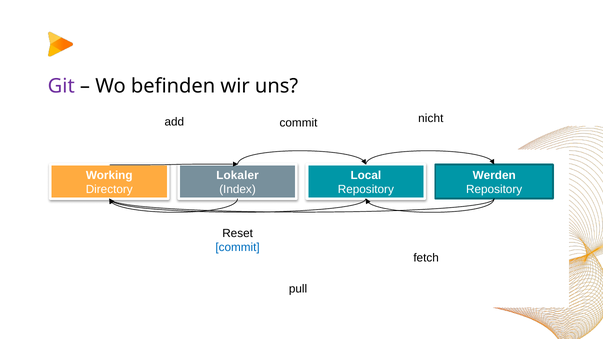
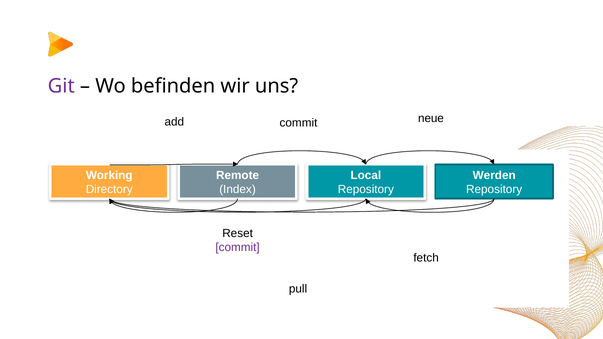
nicht: nicht -> neue
Lokaler: Lokaler -> Remote
commit at (238, 248) colour: blue -> purple
